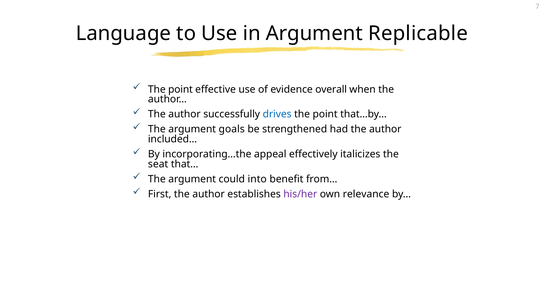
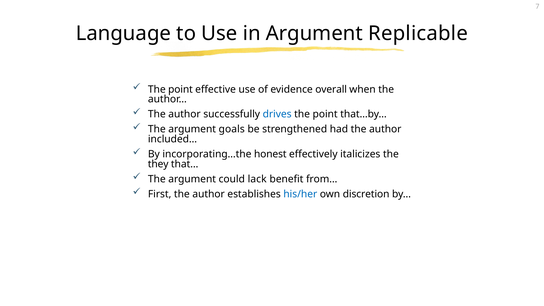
appeal: appeal -> honest
seat: seat -> they
into: into -> lack
his/her colour: purple -> blue
relevance: relevance -> discretion
